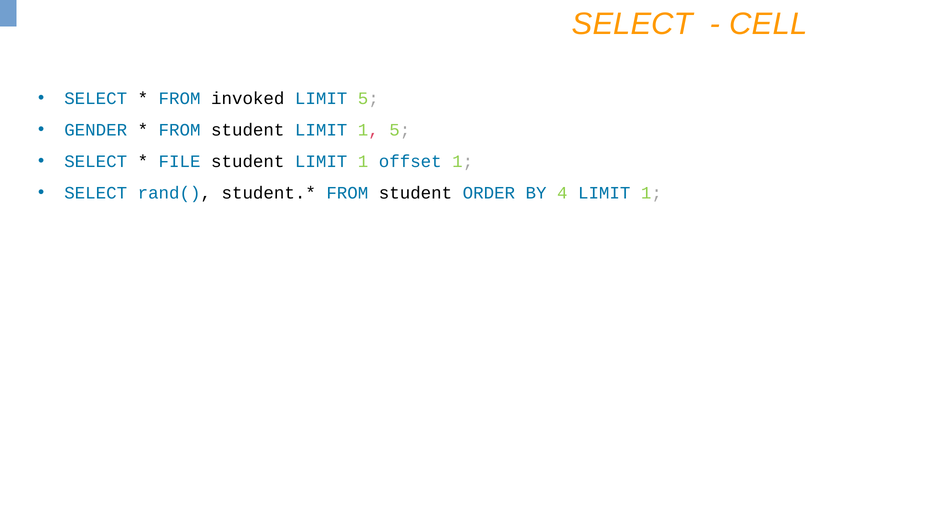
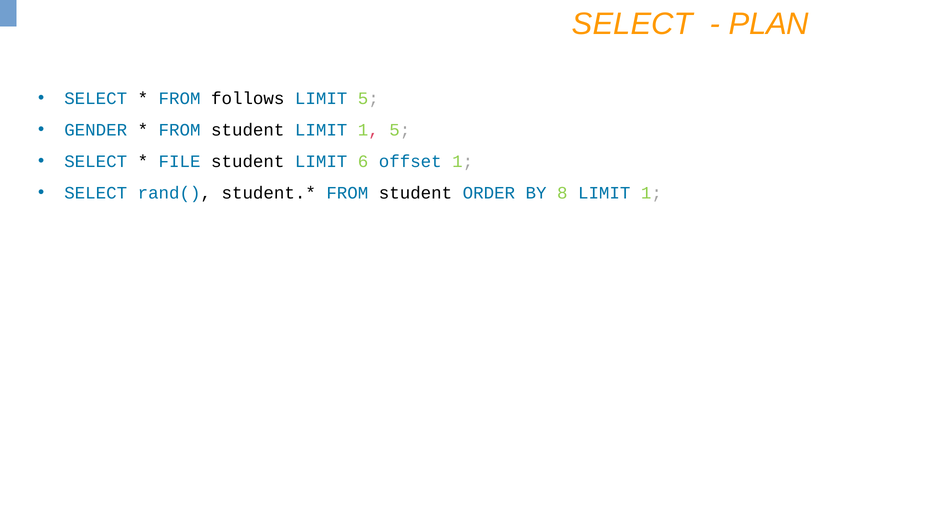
CELL: CELL -> PLAN
invoked: invoked -> follows
1 at (363, 161): 1 -> 6
4: 4 -> 8
